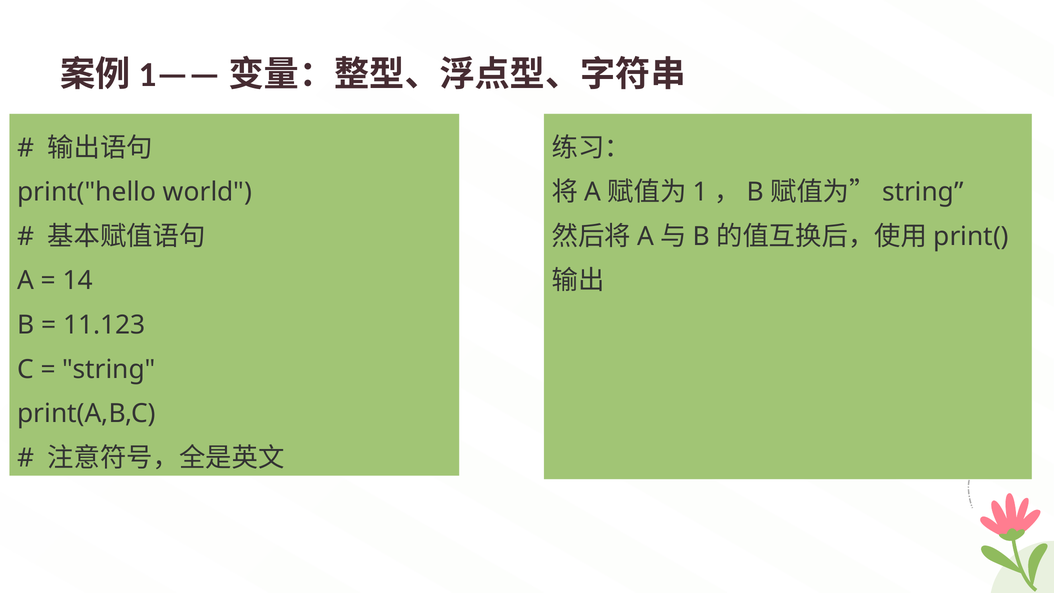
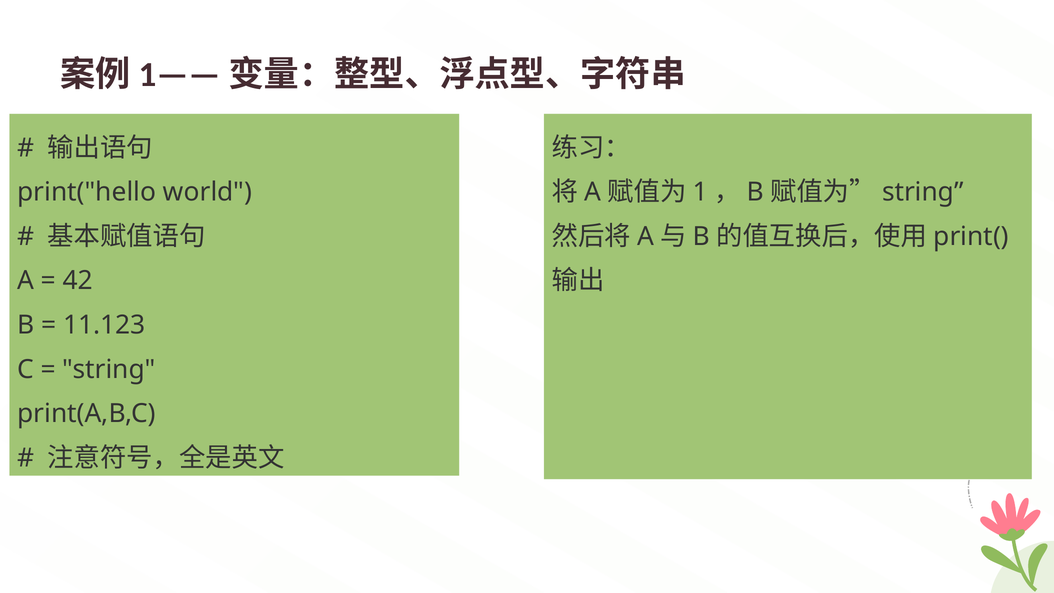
14: 14 -> 42
